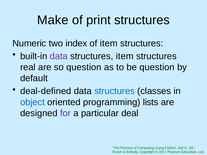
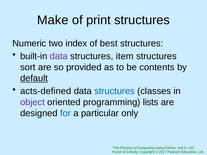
of item: item -> best
real: real -> sort
so question: question -> provided
be question: question -> contents
default underline: none -> present
deal-defined: deal-defined -> acts-defined
object colour: blue -> purple
for colour: purple -> blue
deal: deal -> only
